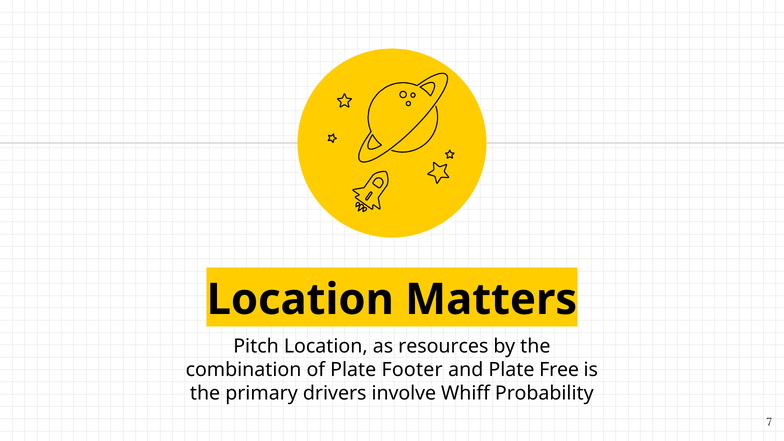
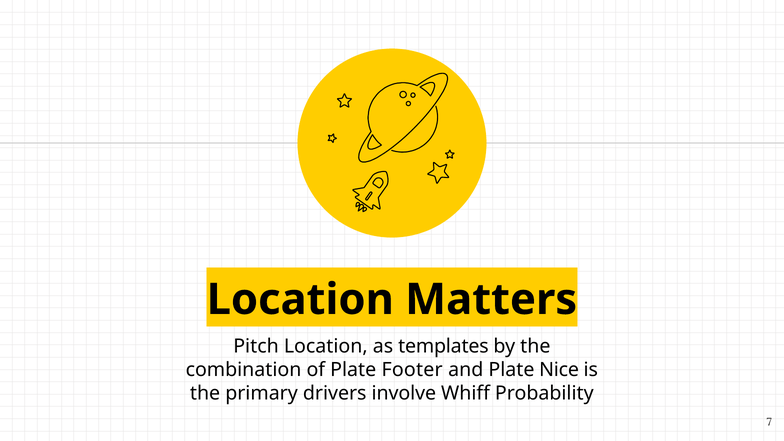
resources: resources -> templates
Free: Free -> Nice
